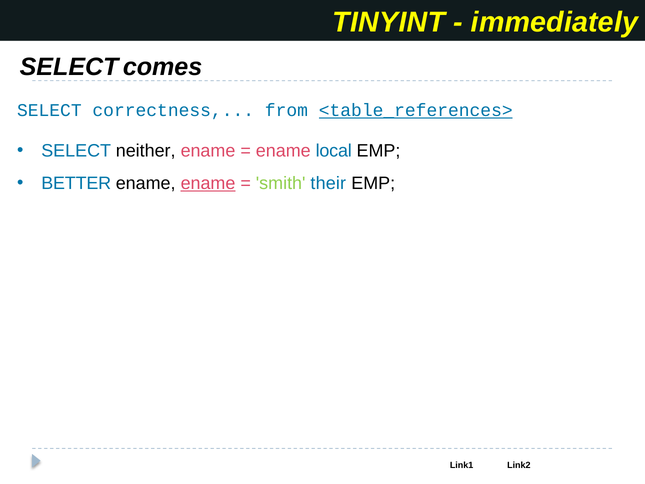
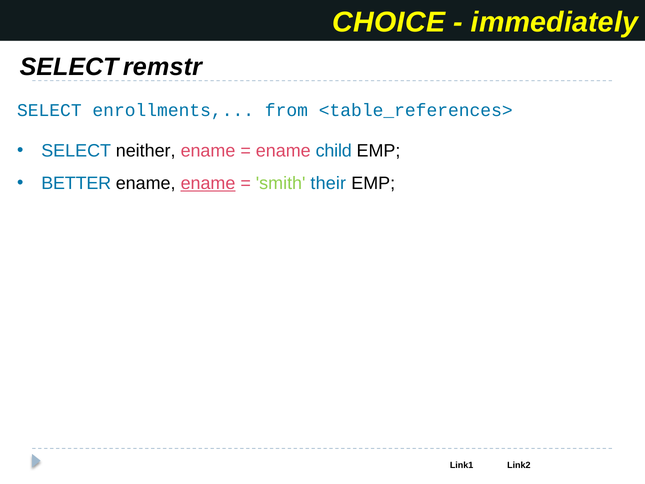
TINYINT: TINYINT -> CHOICE
comes: comes -> remstr
correctness: correctness -> enrollments
<table_references> underline: present -> none
local: local -> child
